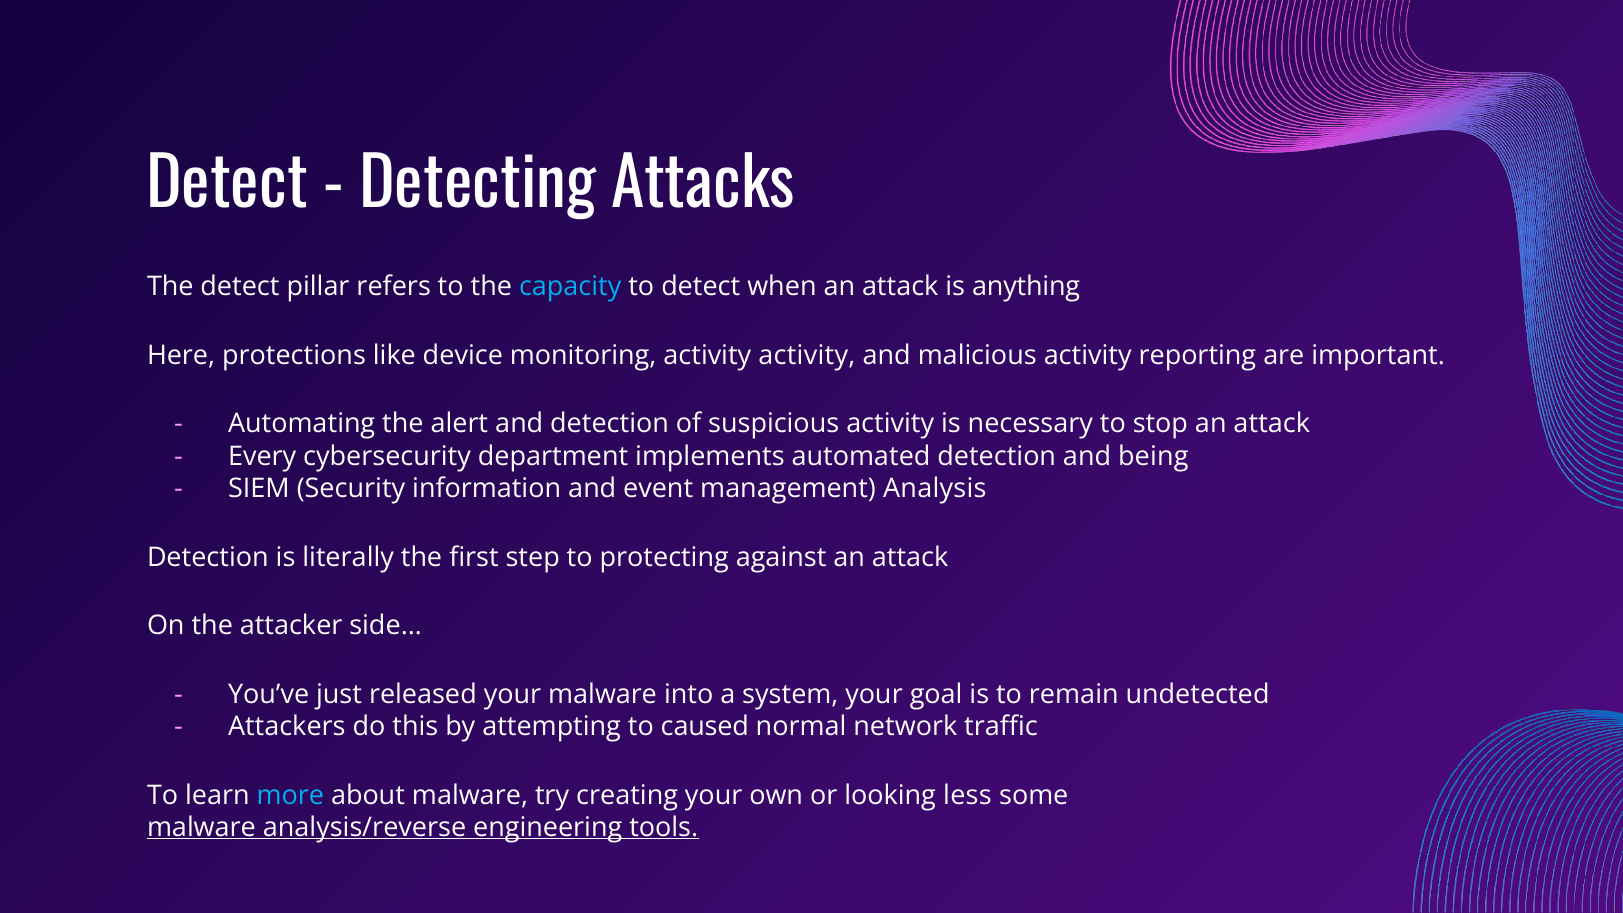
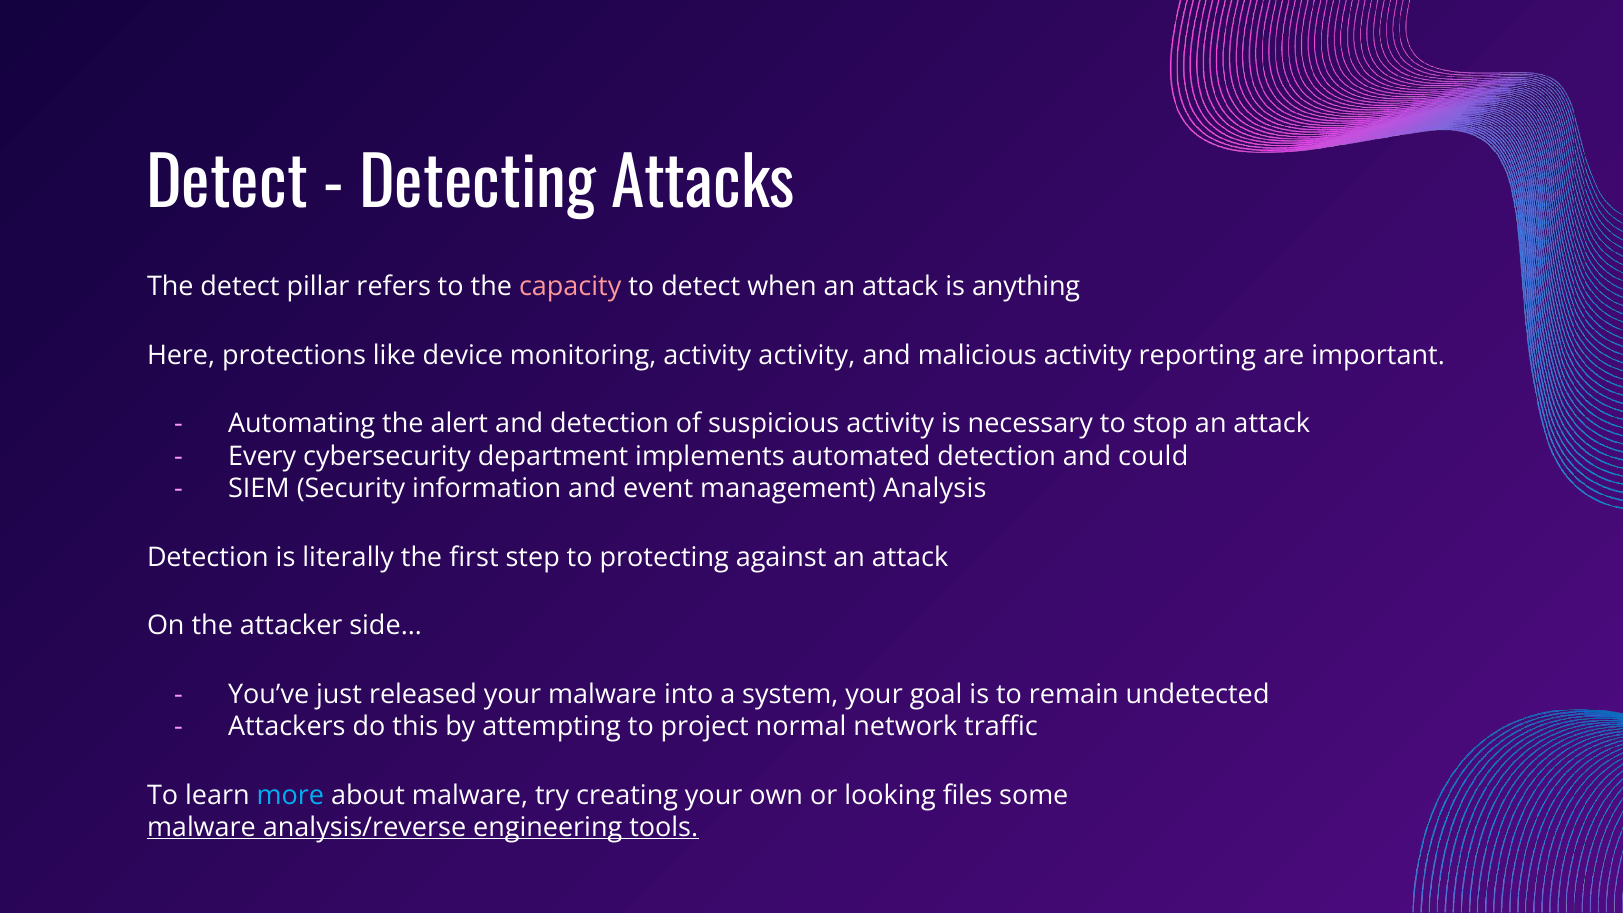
capacity colour: light blue -> pink
being: being -> could
caused: caused -> project
less: less -> files
